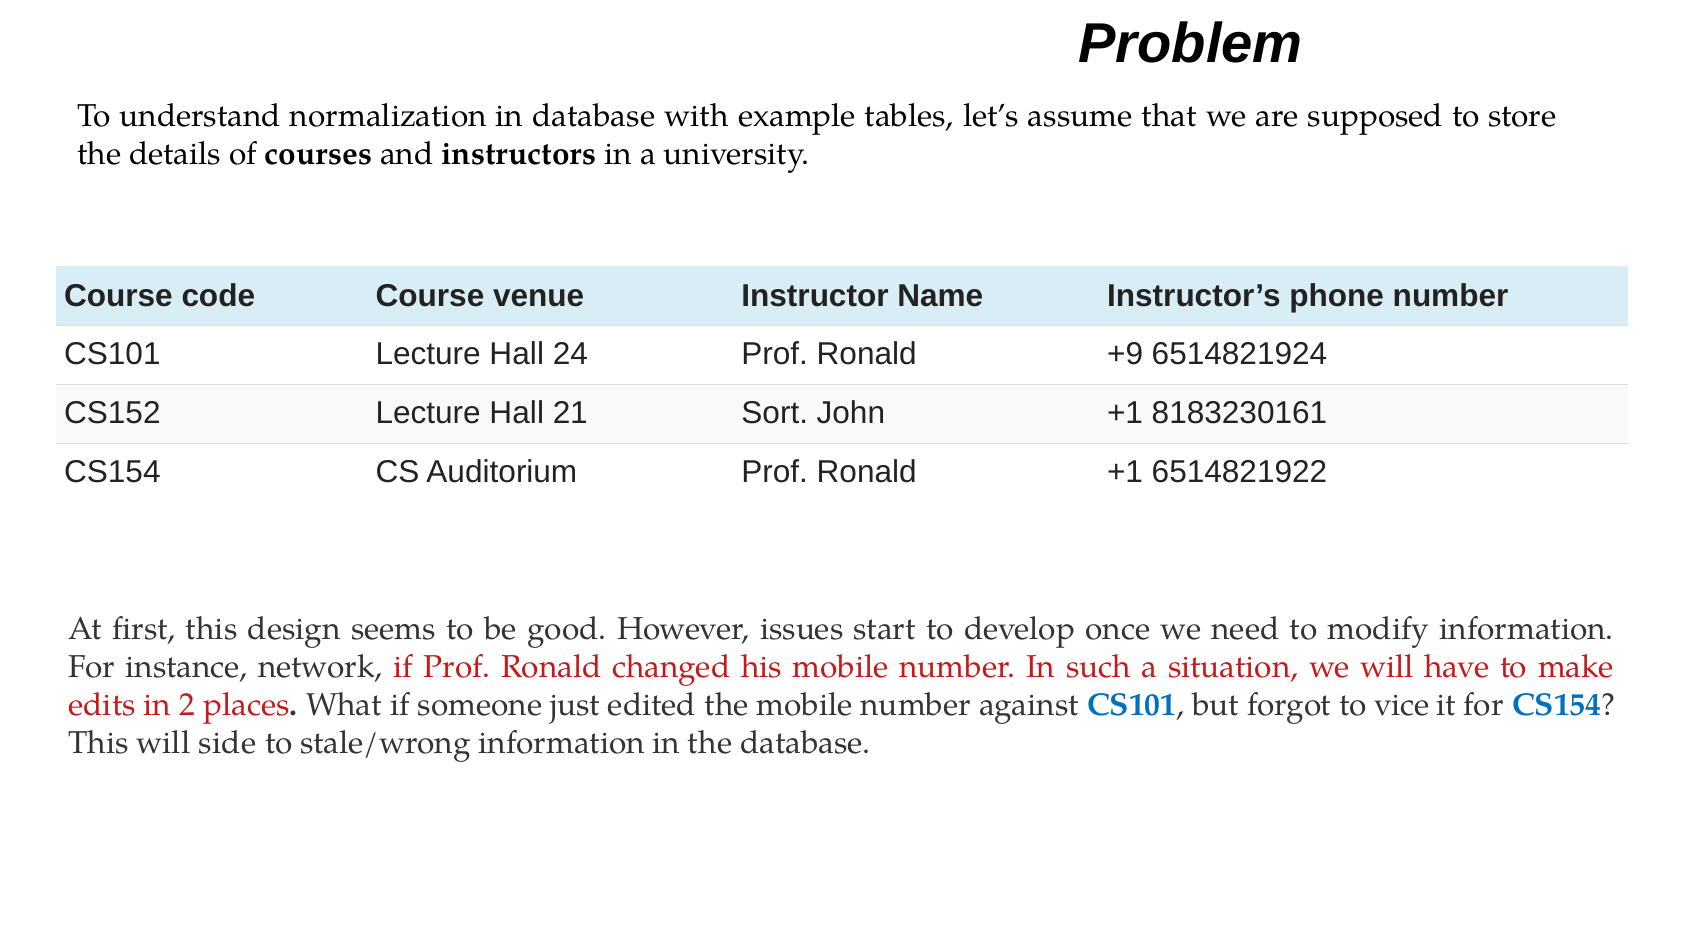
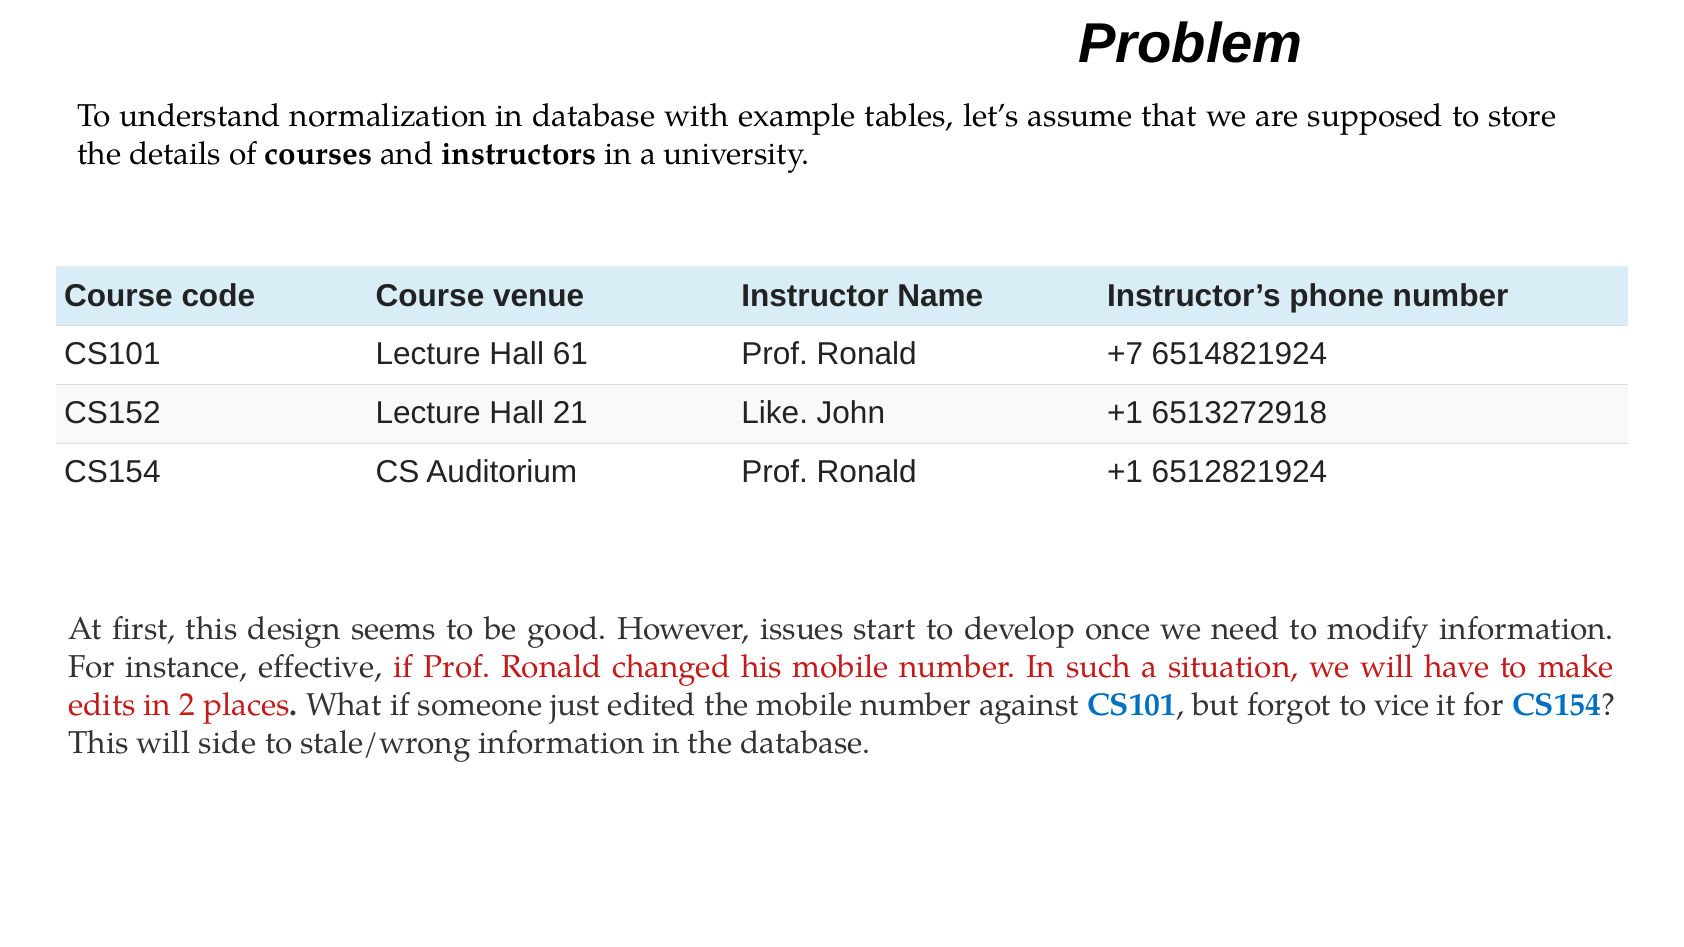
24: 24 -> 61
+9: +9 -> +7
Sort: Sort -> Like
8183230161: 8183230161 -> 6513272918
6514821922: 6514821922 -> 6512821924
network: network -> effective
